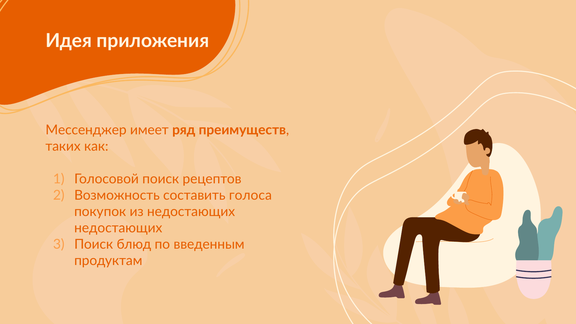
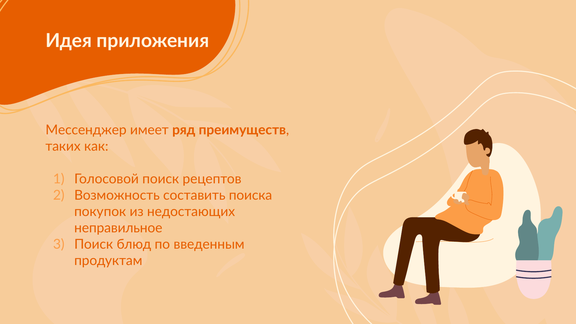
голоса: голоса -> поиска
недостающих at (118, 228): недостающих -> неправильное
